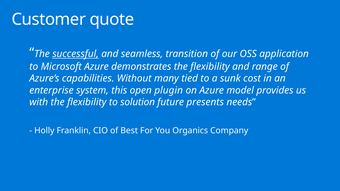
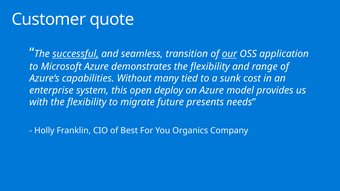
our underline: none -> present
plugin: plugin -> deploy
solution: solution -> migrate
